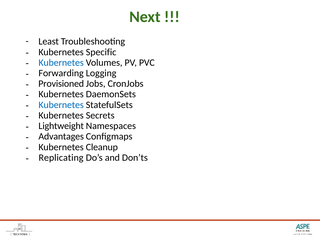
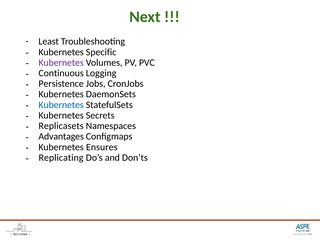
Kubernetes at (61, 63) colour: blue -> purple
Forwarding: Forwarding -> Continuous
Provisioned: Provisioned -> Persistence
Lightweight: Lightweight -> Replicasets
Cleanup: Cleanup -> Ensures
